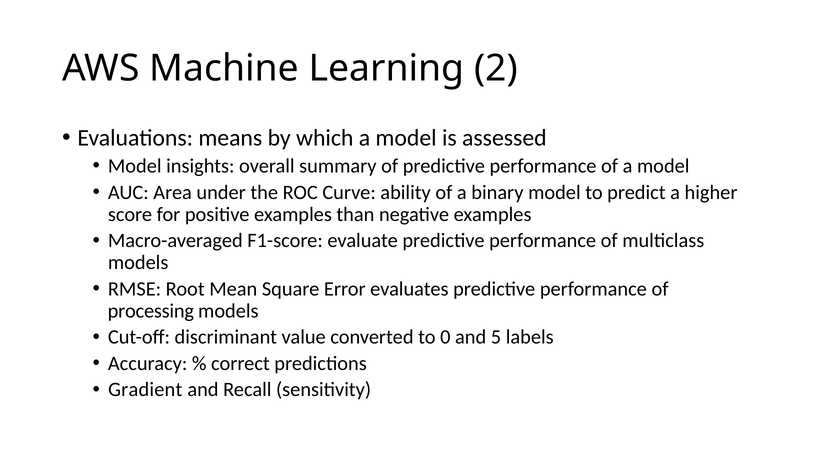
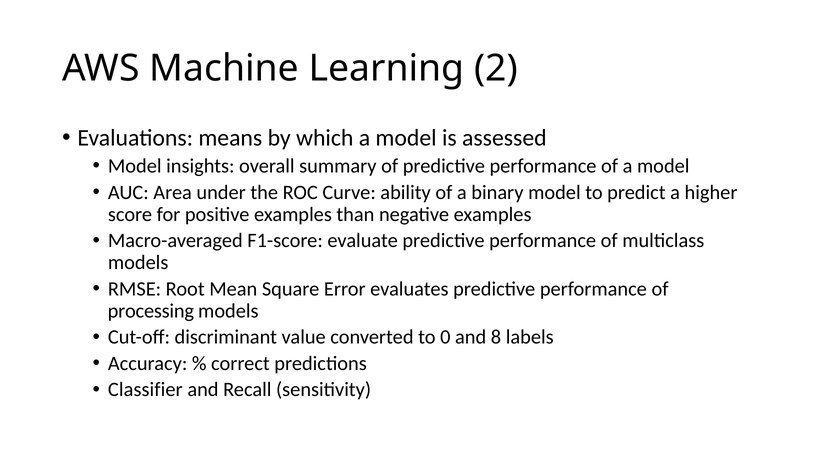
5: 5 -> 8
Gradient: Gradient -> Classifier
